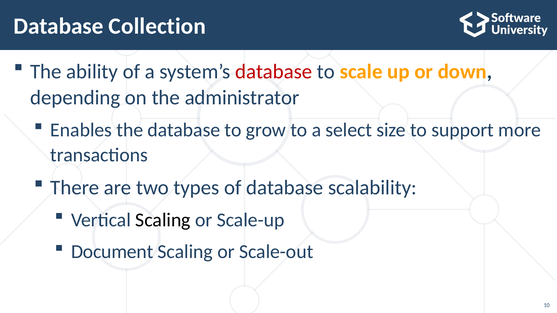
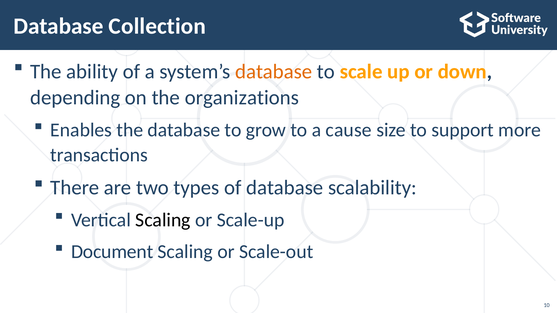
database at (274, 72) colour: red -> orange
administrator: administrator -> organizations
select: select -> cause
